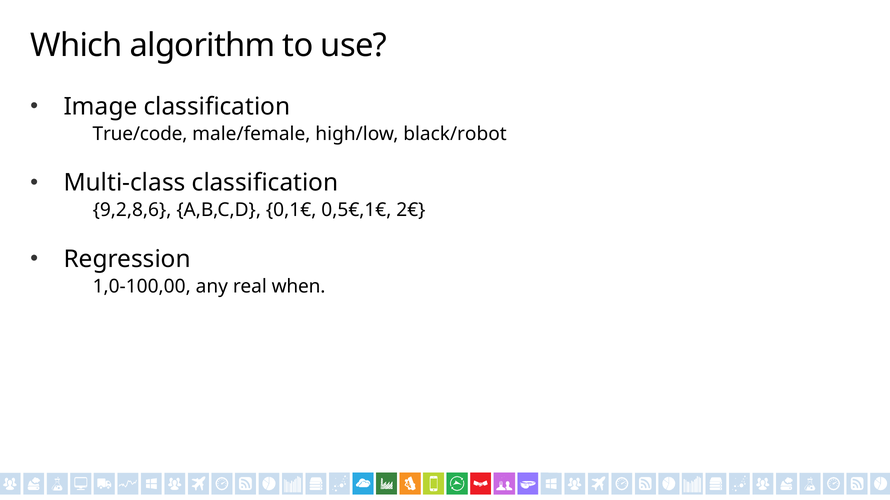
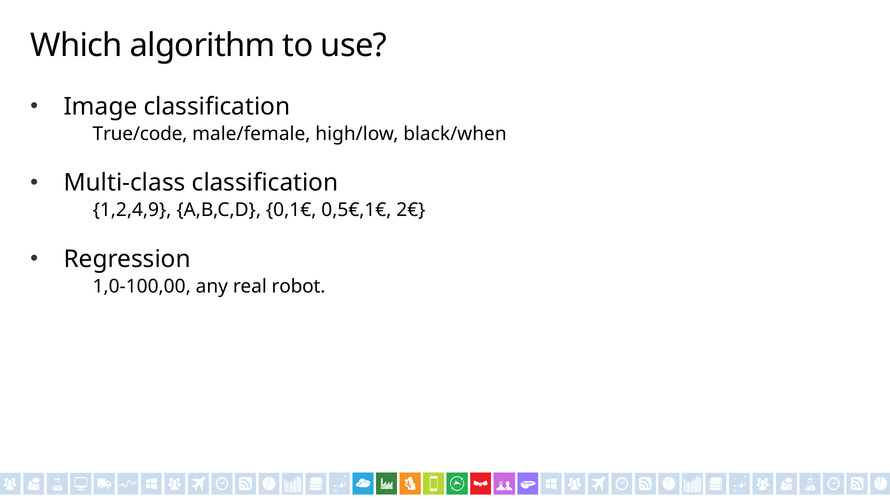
black/robot: black/robot -> black/when
9,2,8,6: 9,2,8,6 -> 1,2,4,9
when: when -> robot
